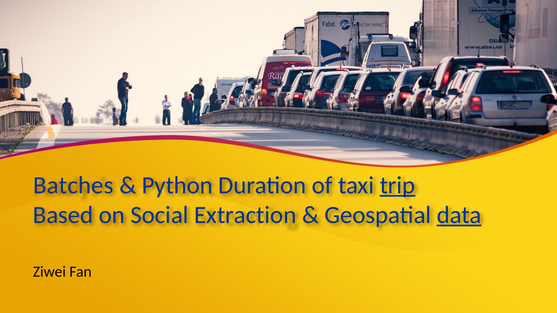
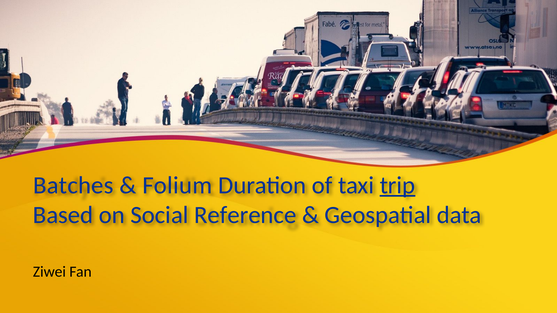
Python: Python -> Folium
Extraction: Extraction -> Reference
data underline: present -> none
